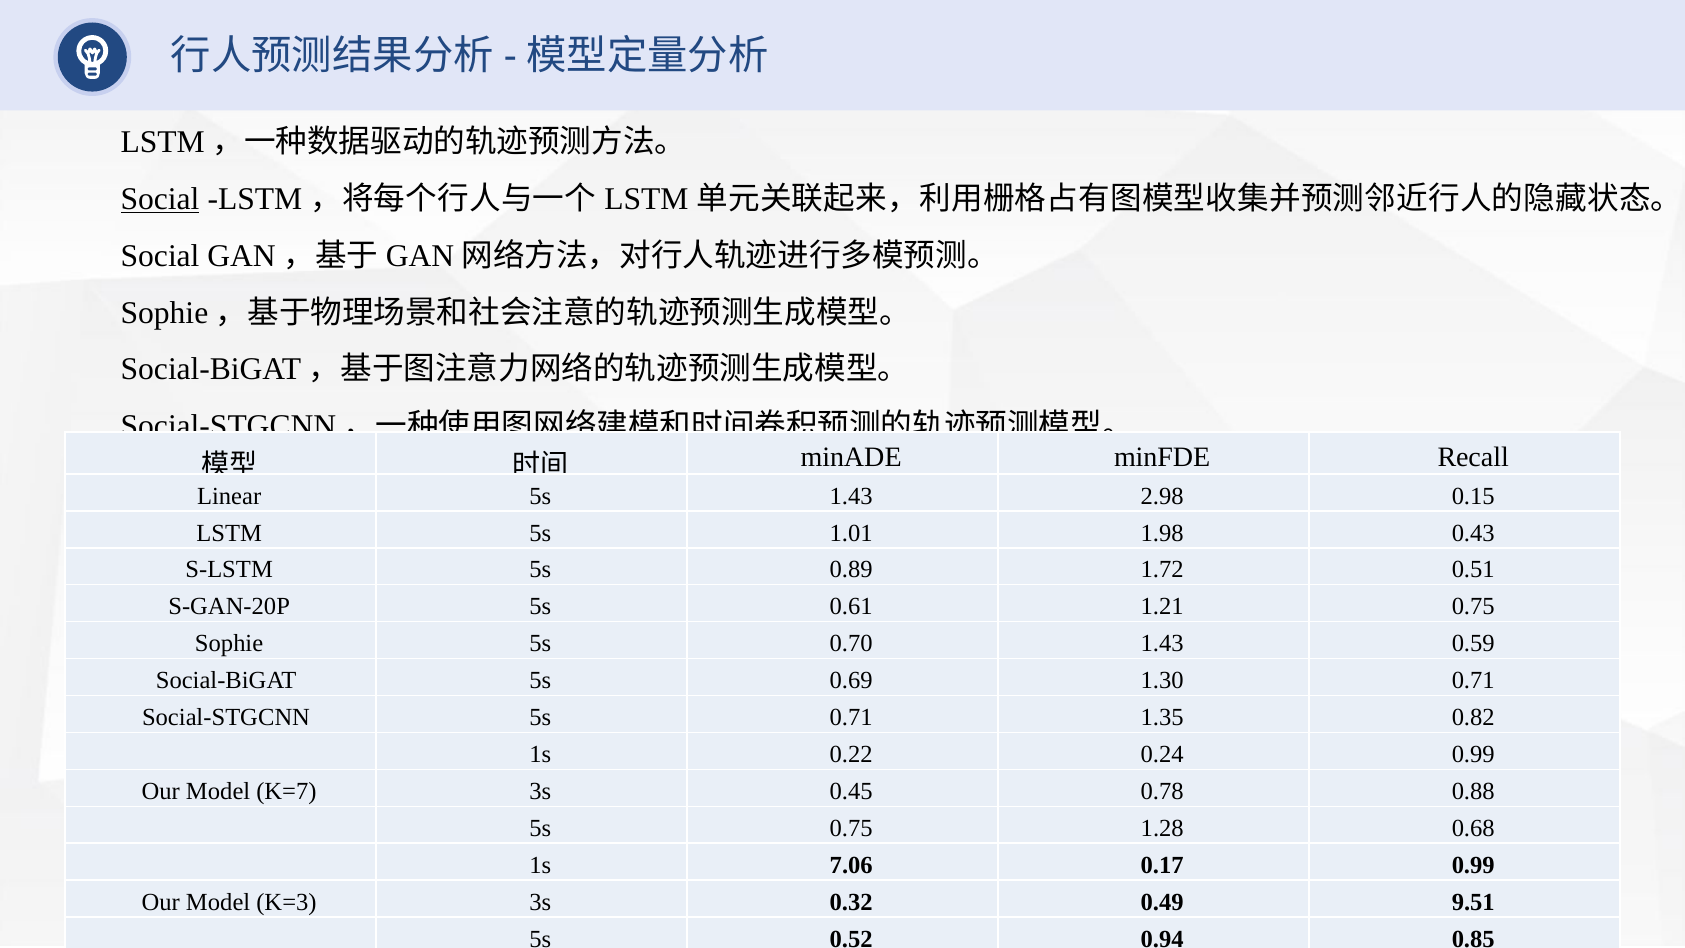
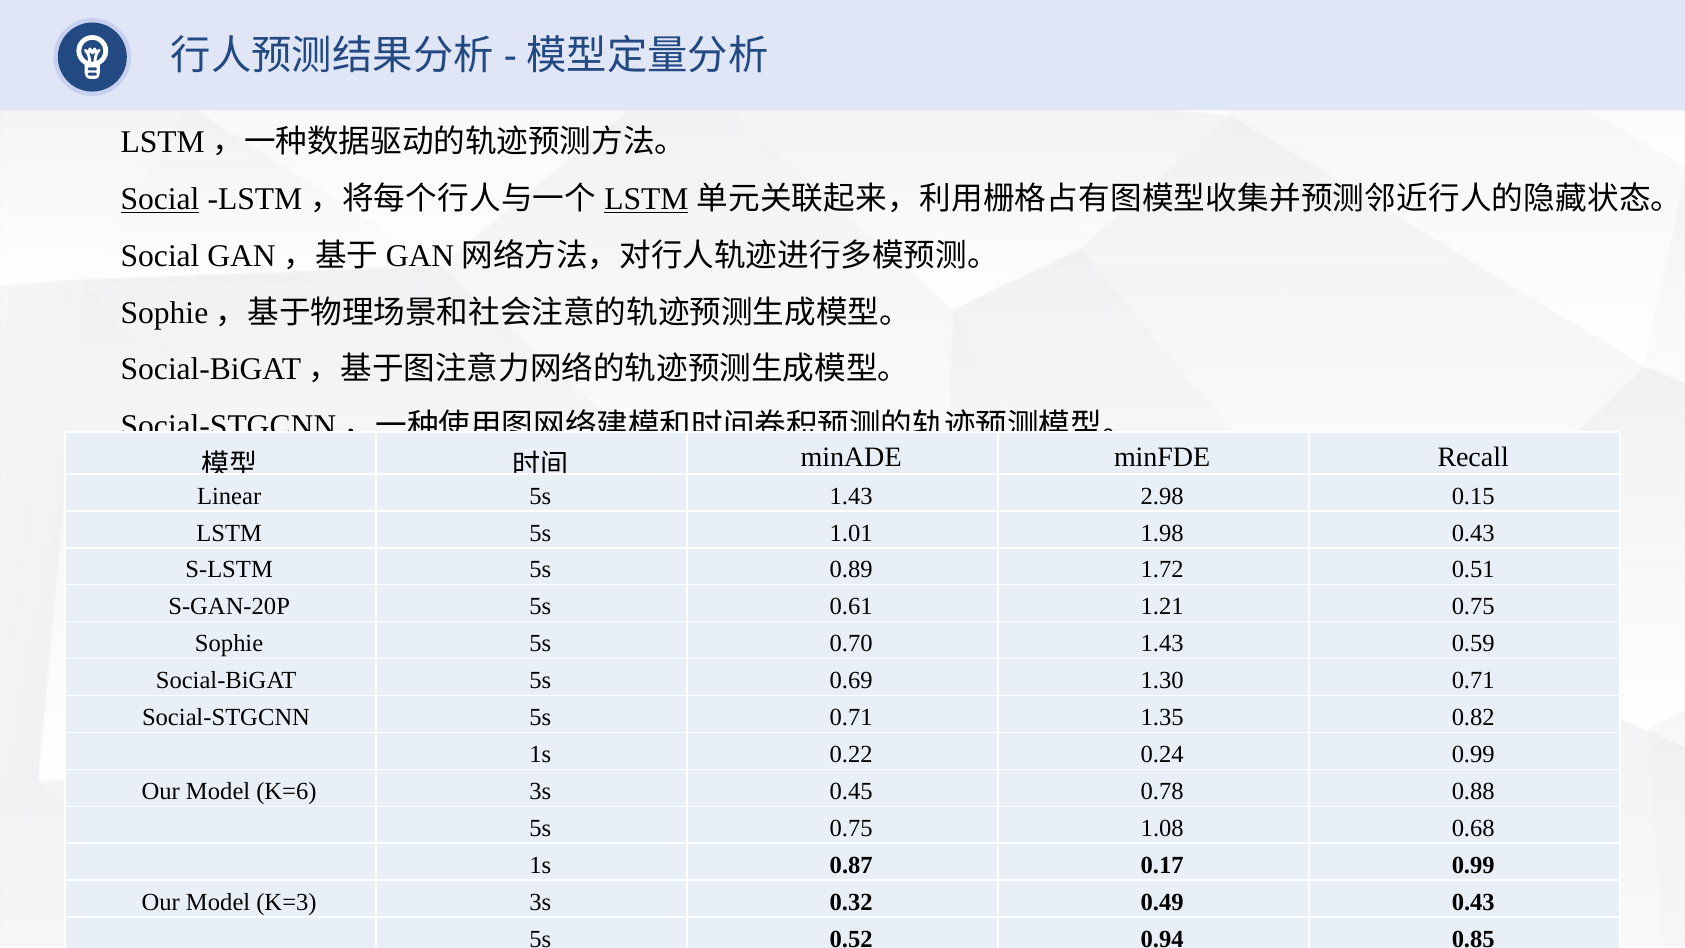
LSTM at (646, 199) underline: none -> present
K=7: K=7 -> K=6
1.28: 1.28 -> 1.08
7.06: 7.06 -> 0.87
0.49 9.51: 9.51 -> 0.43
